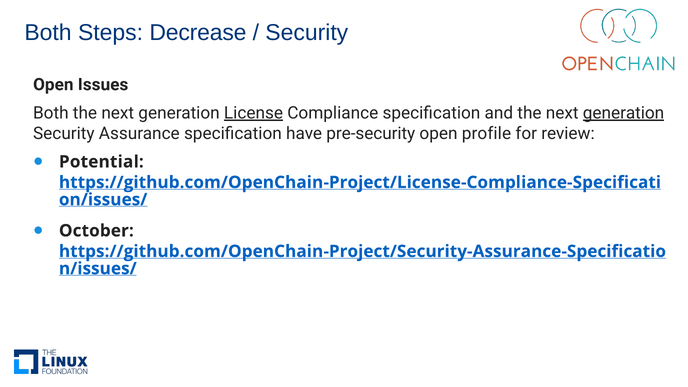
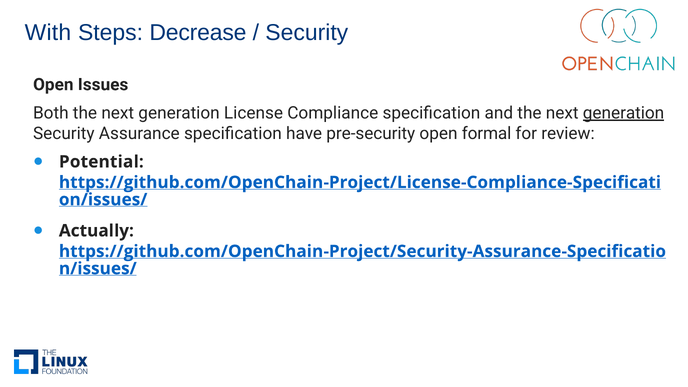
Both at (48, 33): Both -> With
License underline: present -> none
profile: profile -> formal
October: October -> Actually
